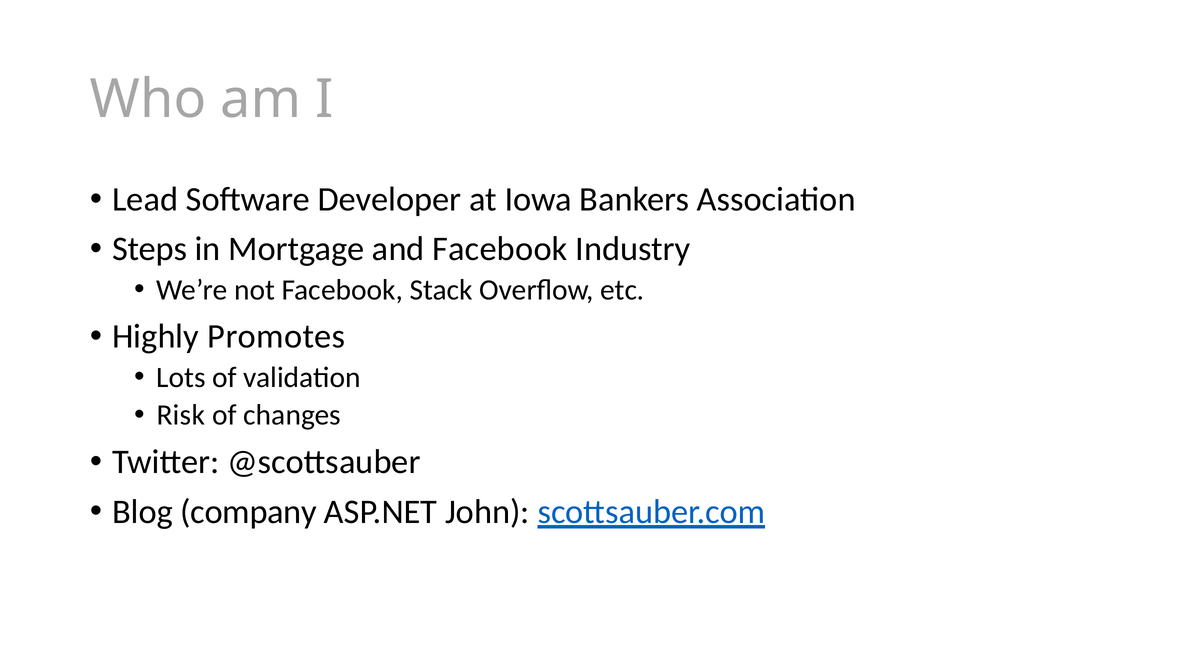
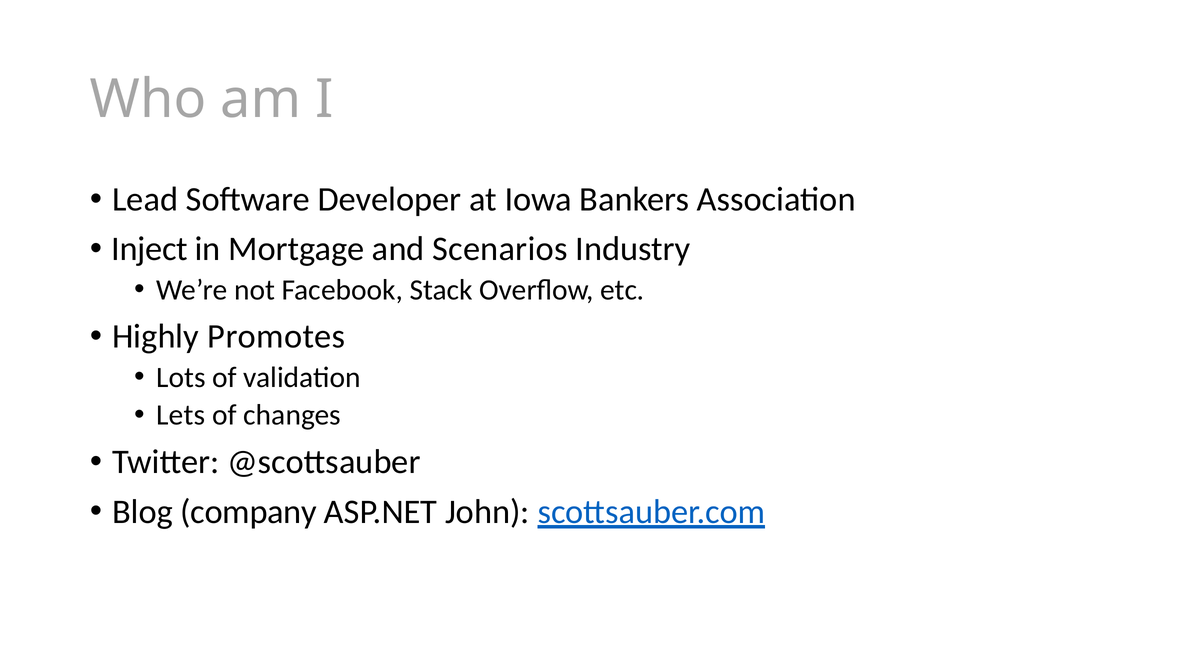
Steps: Steps -> Inject
and Facebook: Facebook -> Scenarios
Risk: Risk -> Lets
